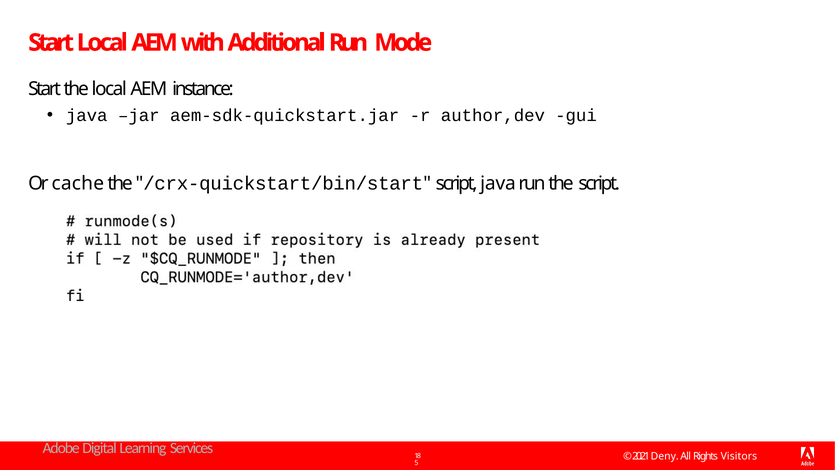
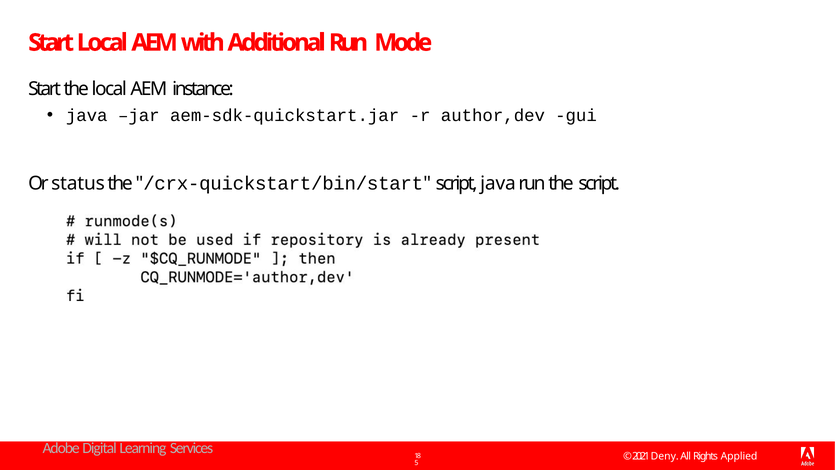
cache: cache -> status
Visitors: Visitors -> Applied
